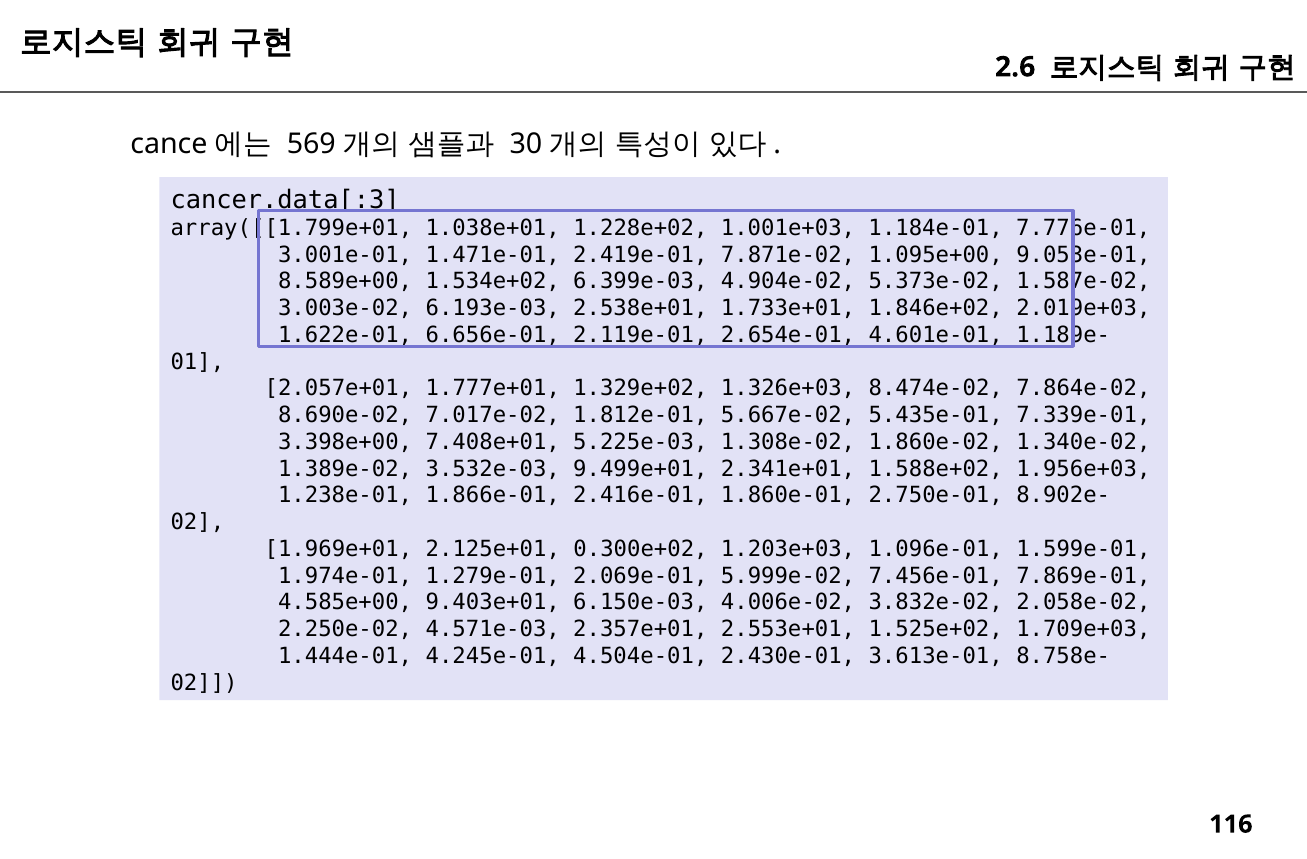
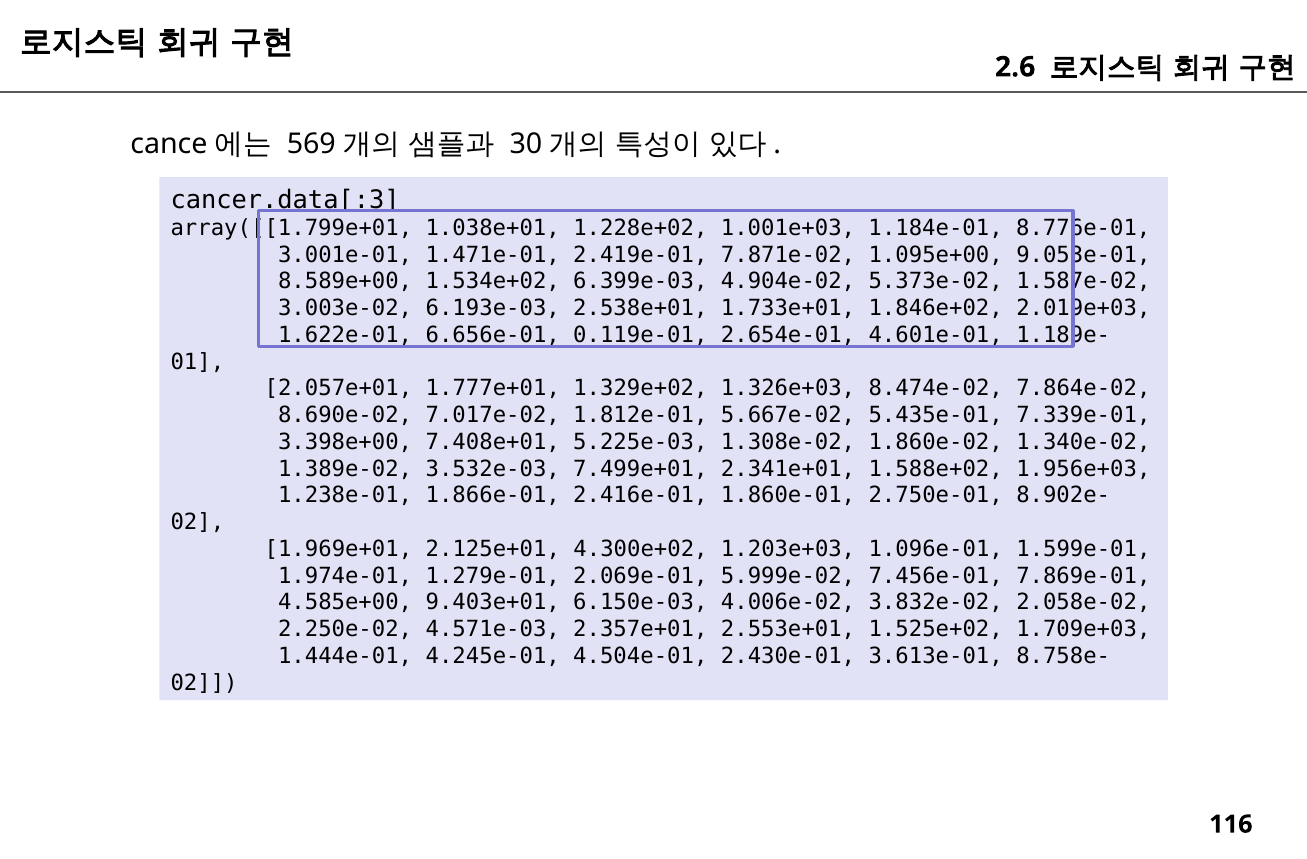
7.776e-01: 7.776e-01 -> 8.776e-01
2.119e-01: 2.119e-01 -> 0.119e-01
9.499e+01: 9.499e+01 -> 7.499e+01
0.300e+02: 0.300e+02 -> 4.300e+02
